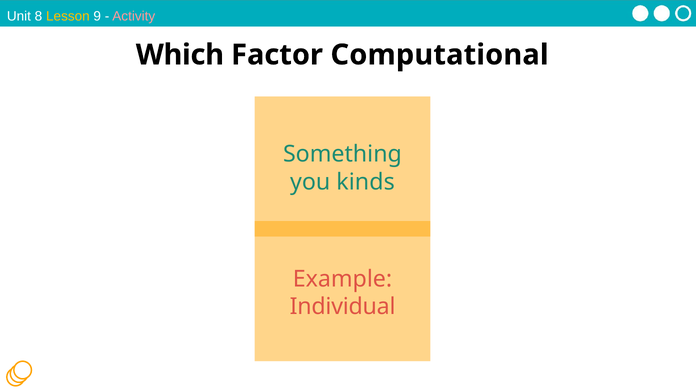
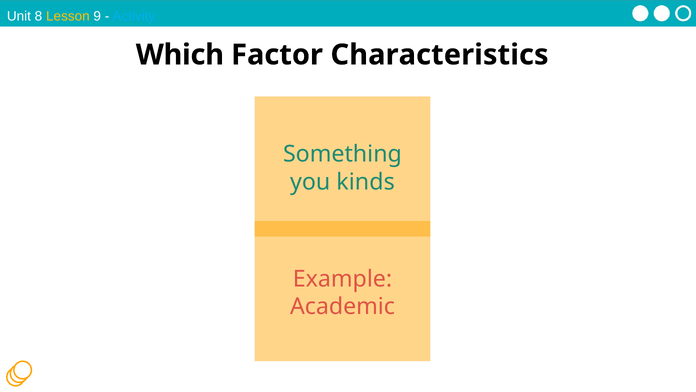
Activity colour: pink -> light blue
Computational: Computational -> Characteristics
Individual: Individual -> Academic
